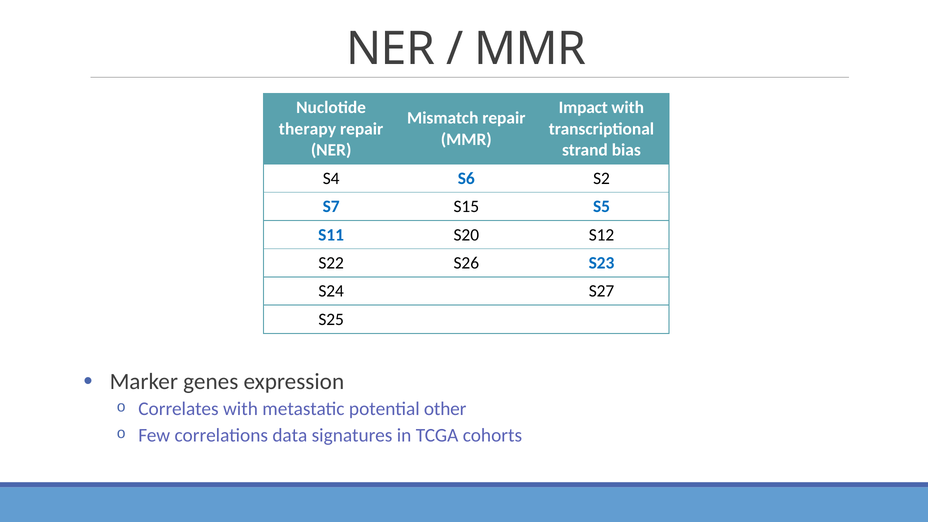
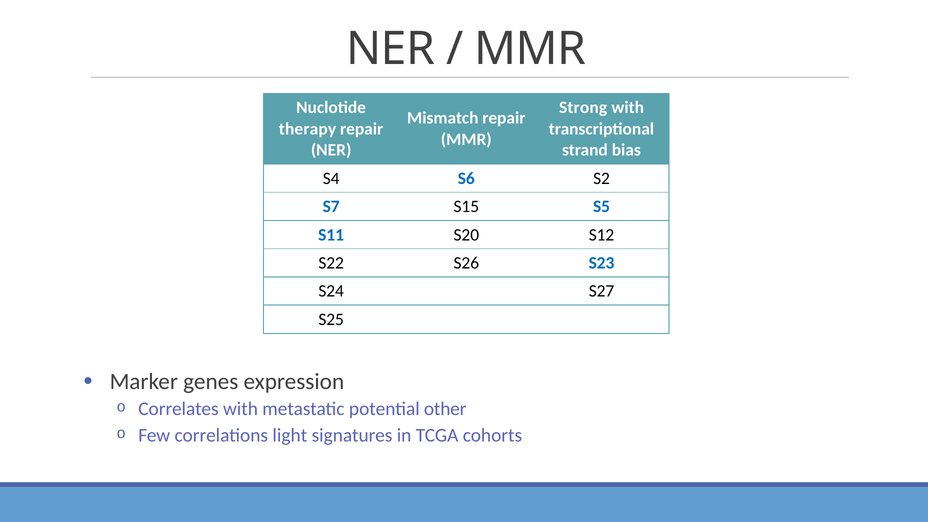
Impact: Impact -> Strong
data: data -> light
